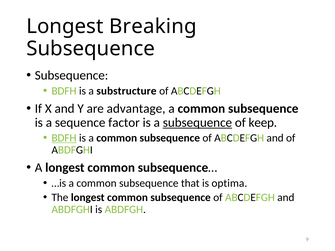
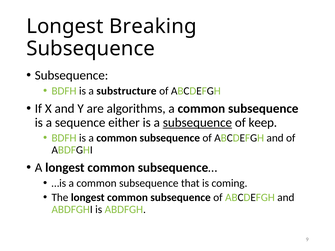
advantage: advantage -> algorithms
factor: factor -> either
BDFH at (64, 138) underline: present -> none
optima: optima -> coming
